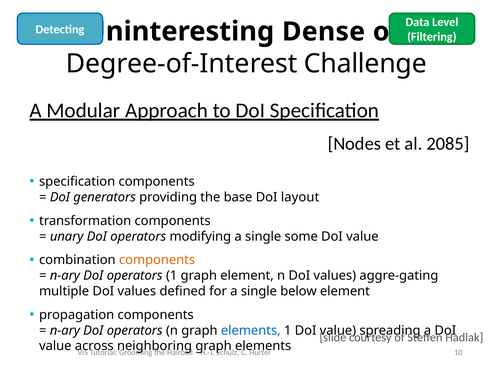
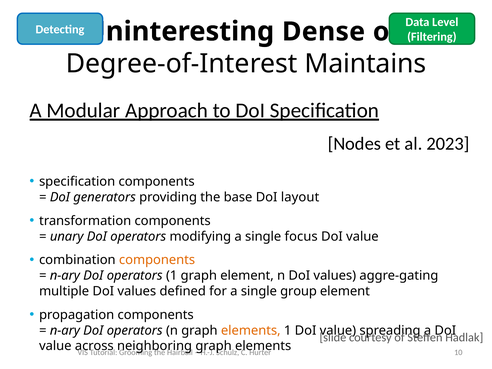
Challenge: Challenge -> Maintains
2085: 2085 -> 2023
some: some -> focus
below: below -> group
elements at (251, 330) colour: blue -> orange
